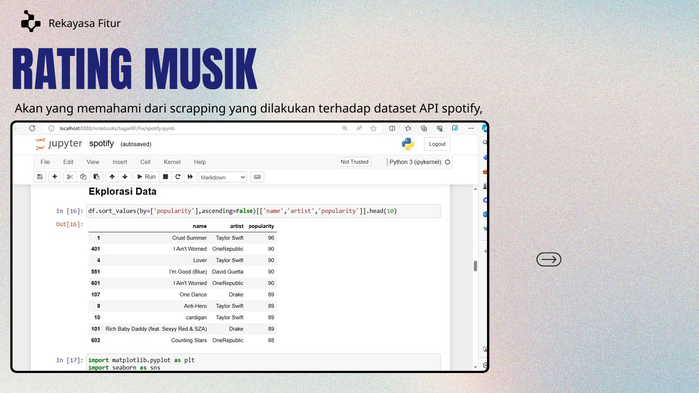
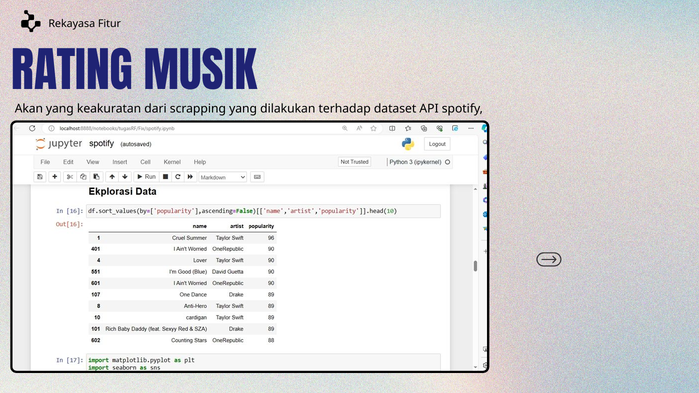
memahami: memahami -> keakuratan
